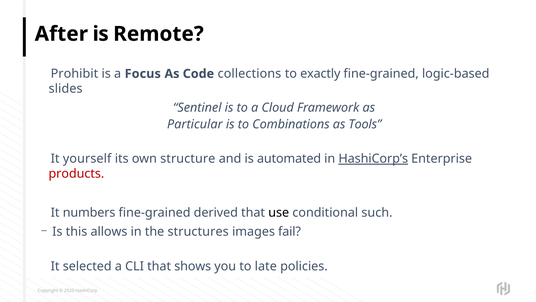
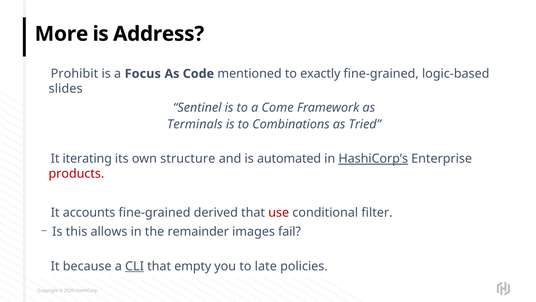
After: After -> More
Remote: Remote -> Address
collections: collections -> mentioned
Cloud: Cloud -> Come
Particular: Particular -> Terminals
Tools: Tools -> Tried
yourself: yourself -> iterating
numbers: numbers -> accounts
use colour: black -> red
such: such -> filter
structures: structures -> remainder
selected: selected -> because
CLI underline: none -> present
shows: shows -> empty
